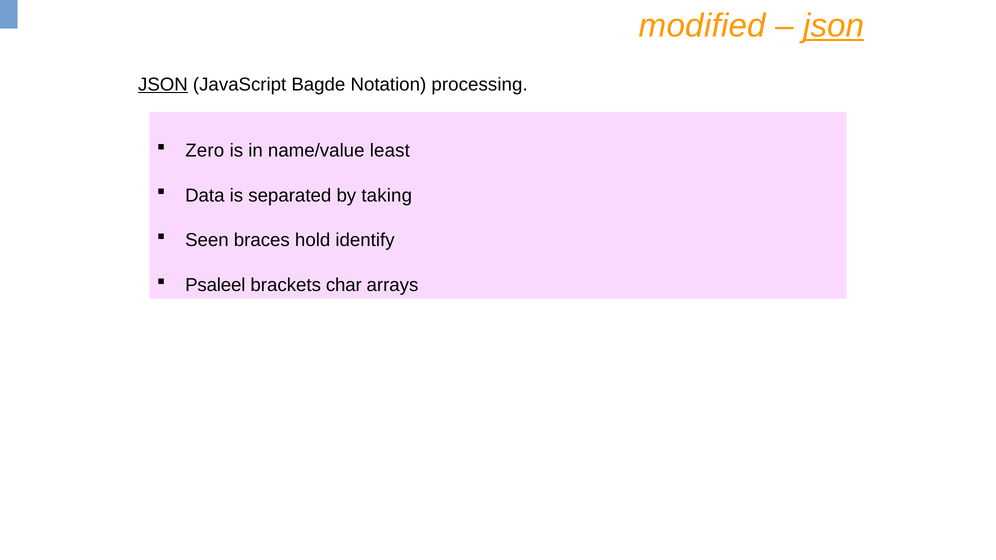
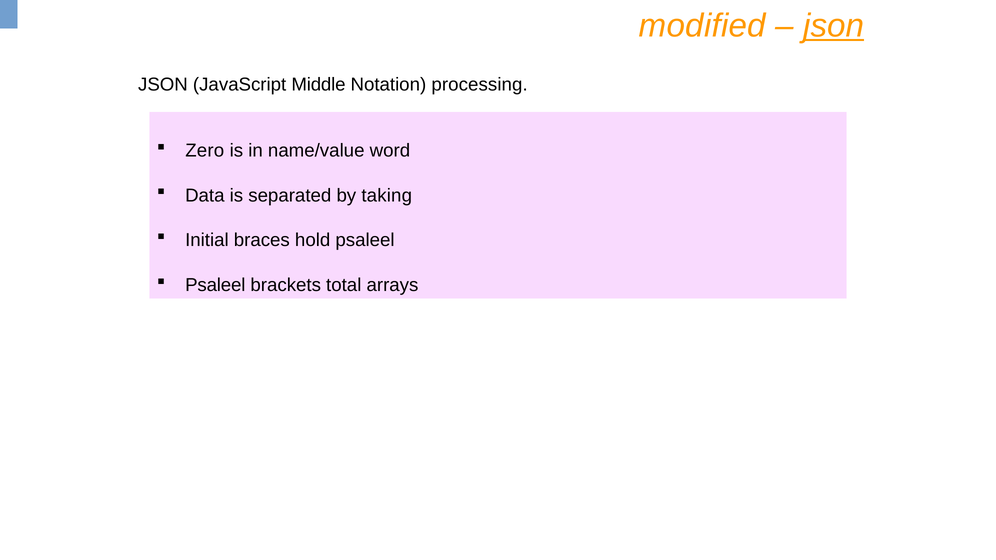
JSON at (163, 85) underline: present -> none
Bagde: Bagde -> Middle
least: least -> word
Seen: Seen -> Initial
hold identify: identify -> psaleel
char: char -> total
